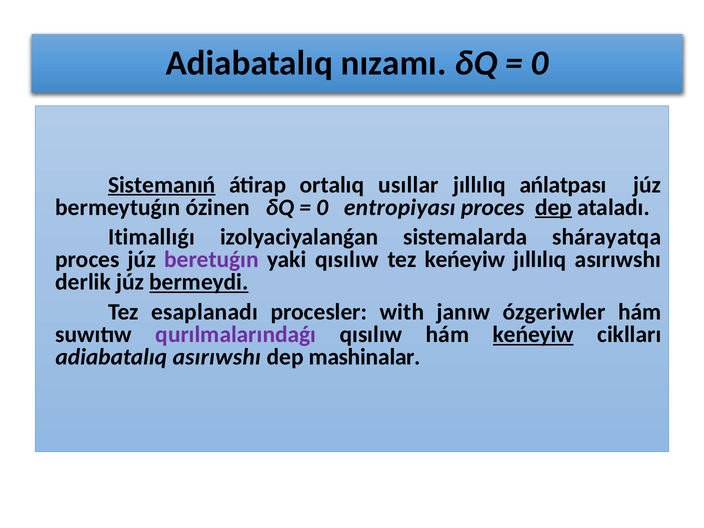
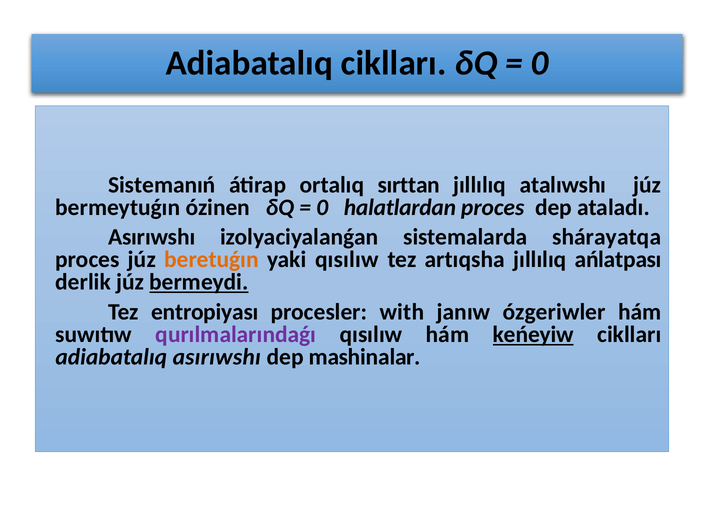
Adiabatalıq nızamı: nızamı -> ciklları
Sistemanıń underline: present -> none
usıllar: usıllar -> sırttan
ańlatpası: ańlatpası -> atalıwshı
entropiyası: entropiyası -> halatlardan
dep at (554, 207) underline: present -> none
Itimallıǵı at (152, 237): Itimallıǵı -> Asırıwshı
beretuǵın colour: purple -> orange
tez keńeyiw: keńeyiw -> artıqsha
jıllılıq asırıwshı: asırıwshı -> ańlatpası
esaplanadı: esaplanadı -> entropiyası
